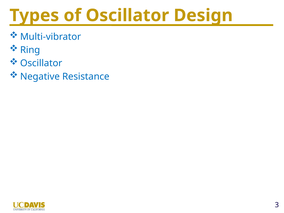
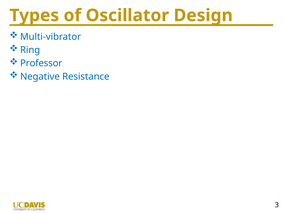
Oscillator at (41, 63): Oscillator -> Professor
